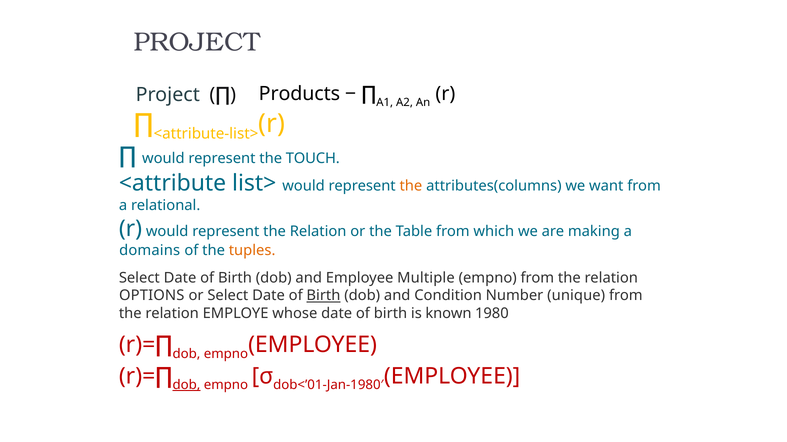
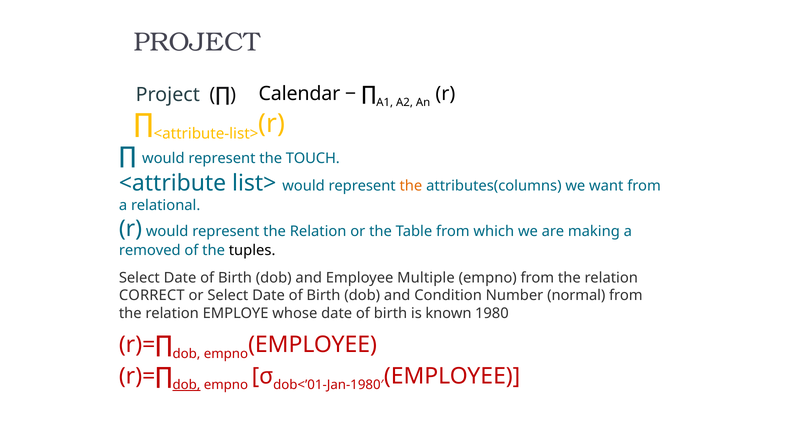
Products: Products -> Calendar
domains: domains -> removed
tuples colour: orange -> black
OPTIONS: OPTIONS -> CORRECT
Birth at (323, 296) underline: present -> none
unique: unique -> normal
